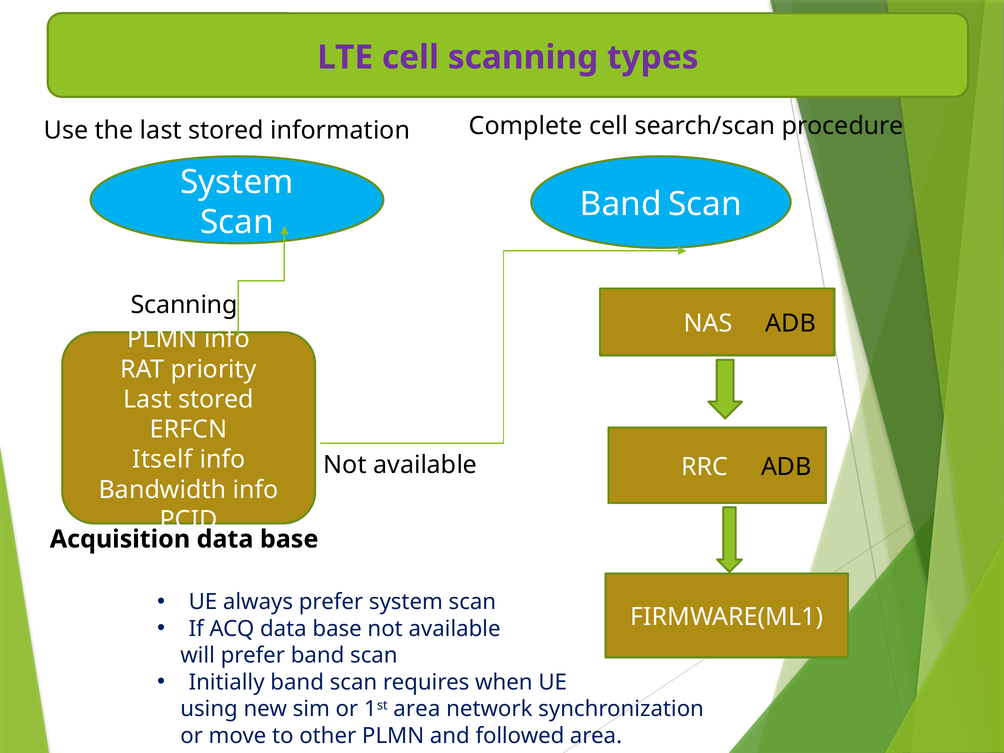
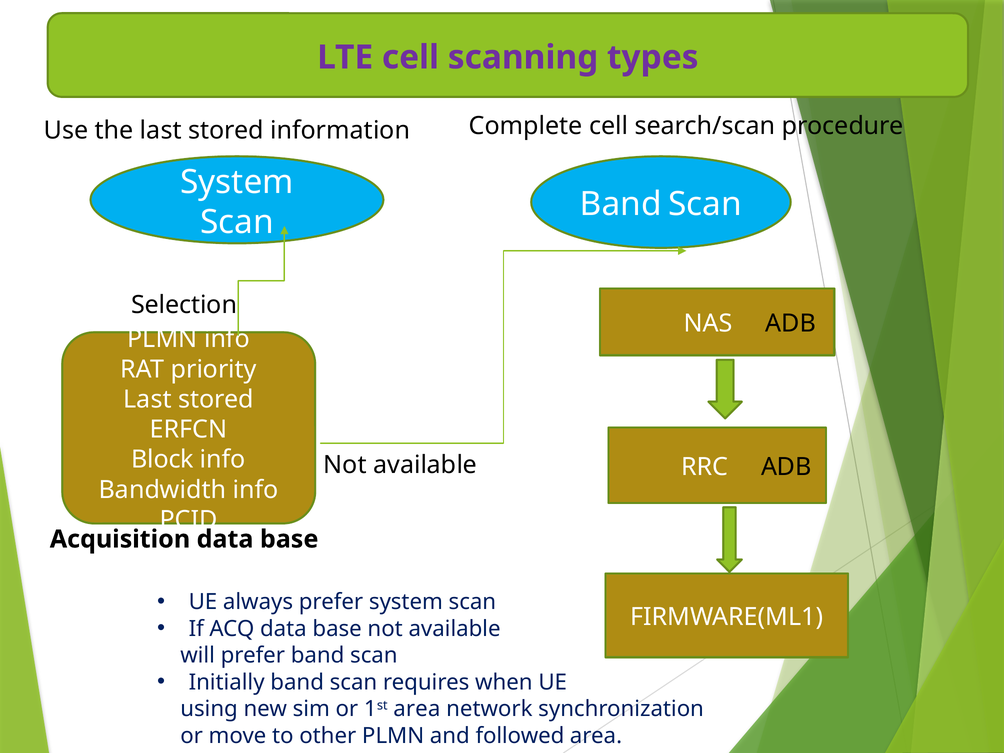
Scanning at (184, 305): Scanning -> Selection
Itself: Itself -> Block
